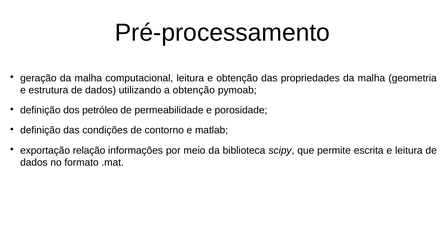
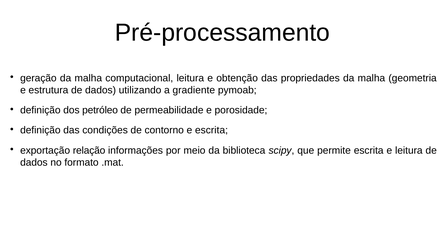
a obtenção: obtenção -> gradiente
e matlab: matlab -> escrita
